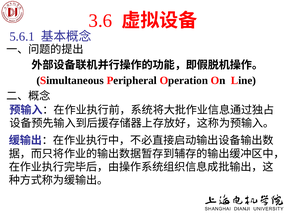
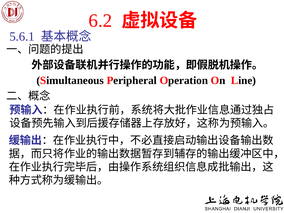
3.6: 3.6 -> 6.2
